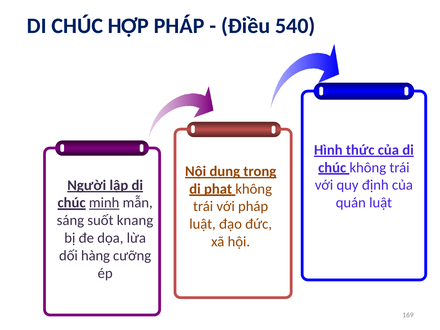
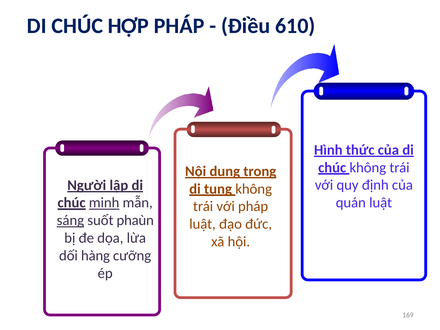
540: 540 -> 610
phạt: phạt -> tụng
sáng underline: none -> present
knang: knang -> phaùn
